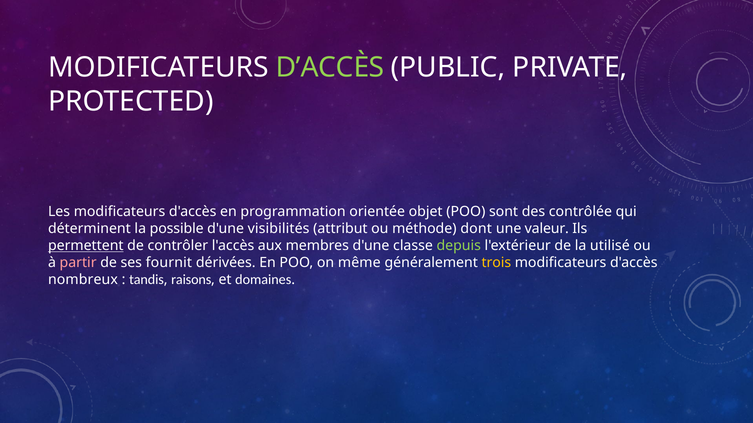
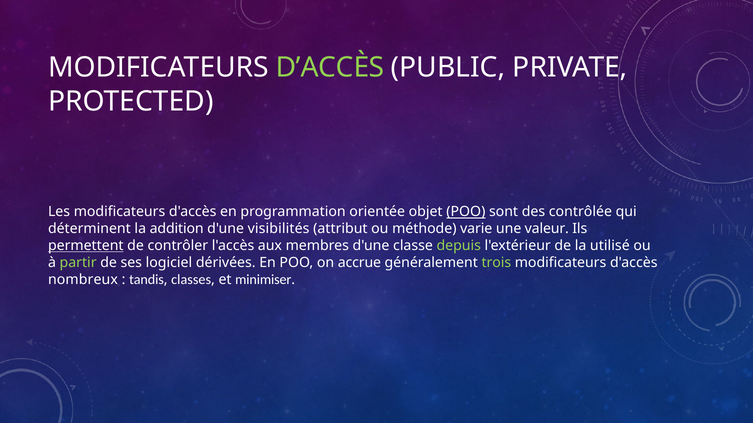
POO at (466, 212) underline: none -> present
possible: possible -> addition
dont: dont -> varie
partir colour: pink -> light green
fournit: fournit -> logiciel
même: même -> accrue
trois colour: yellow -> light green
raisons: raisons -> classes
domaines: domaines -> minimiser
